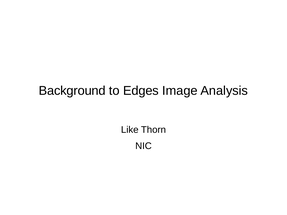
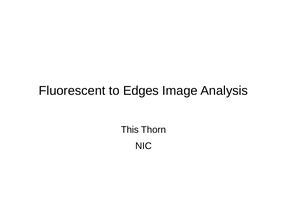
Background: Background -> Fluorescent
Like: Like -> This
